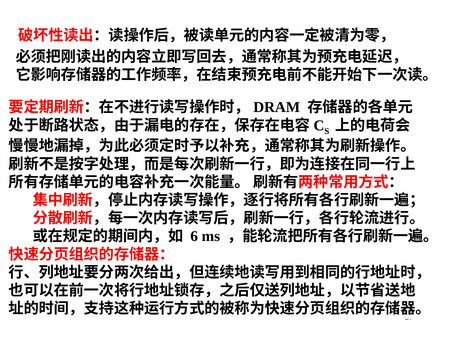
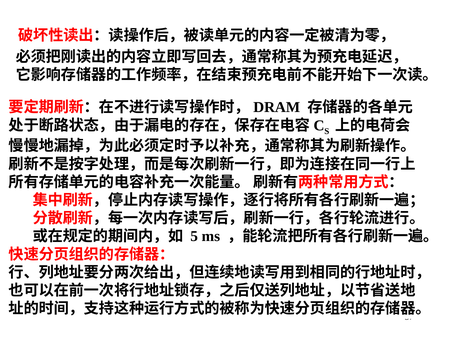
6: 6 -> 5
